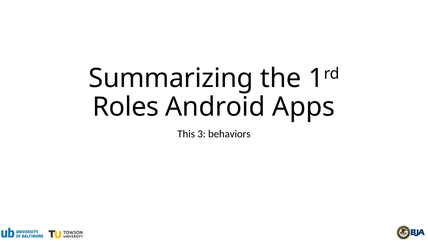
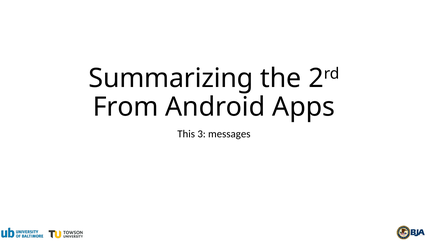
1: 1 -> 2
Roles: Roles -> From
behaviors: behaviors -> messages
